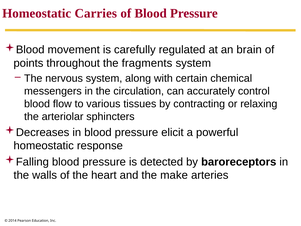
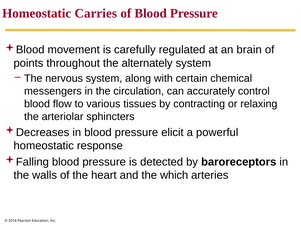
fragments: fragments -> alternately
make: make -> which
